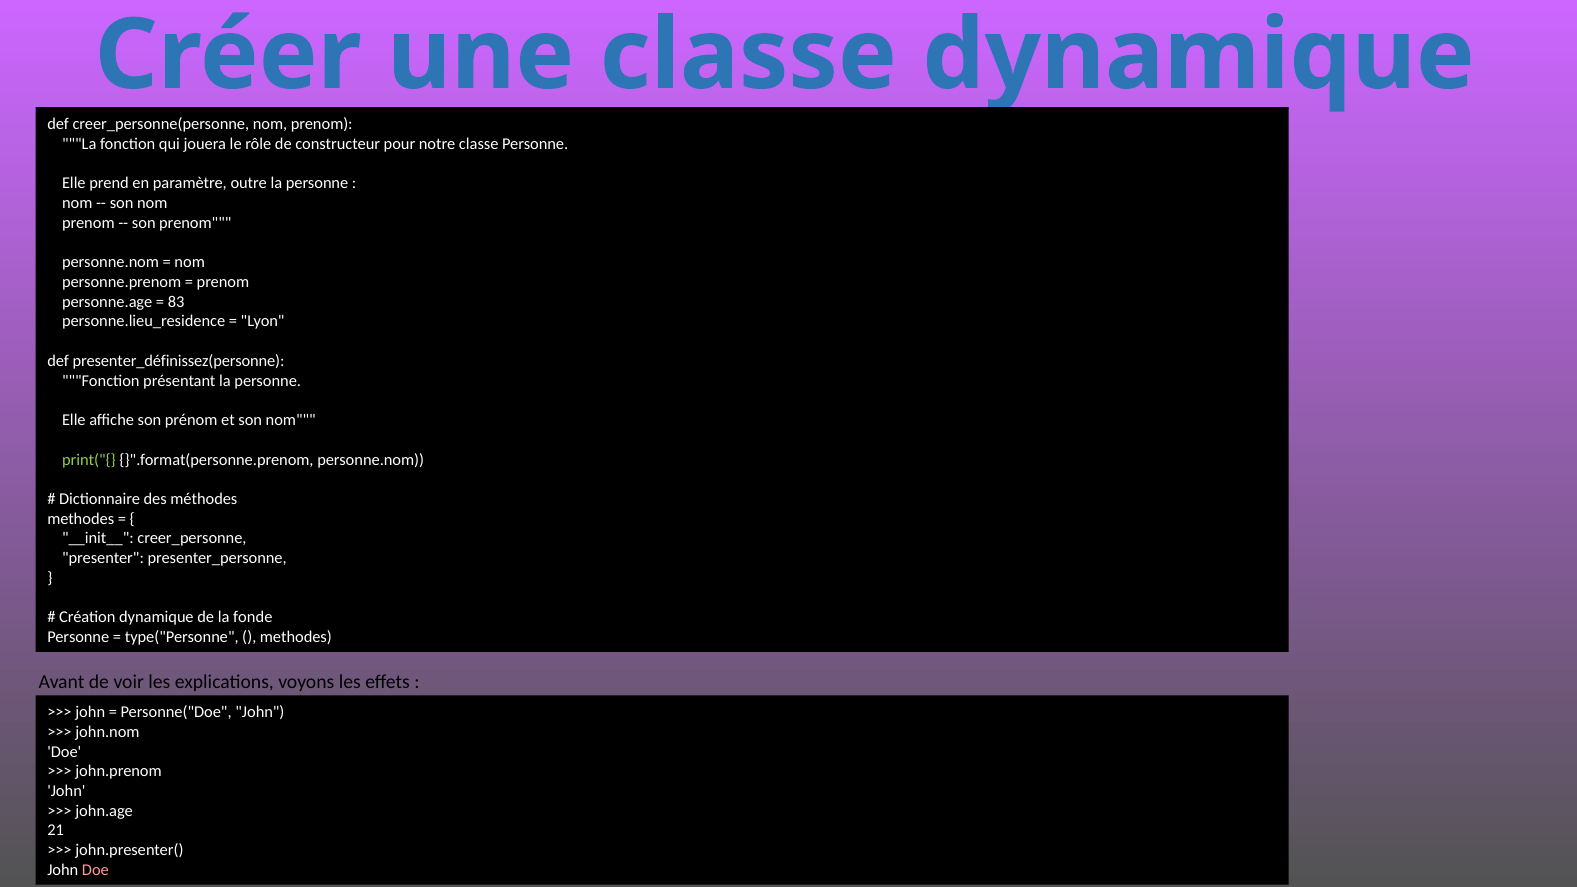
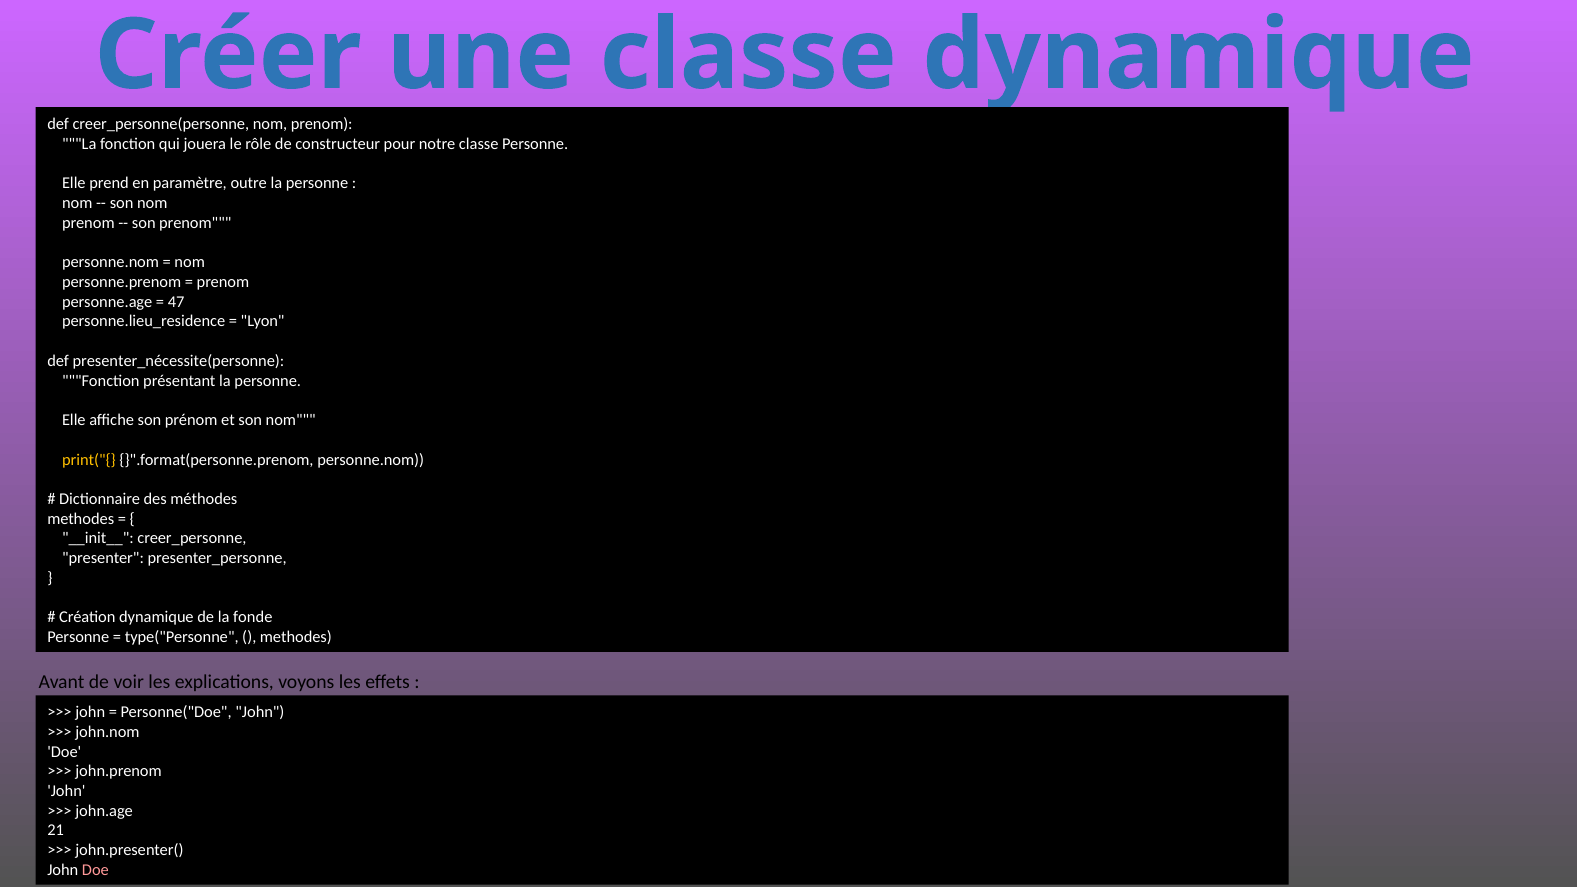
83: 83 -> 47
presenter_définissez(personne: presenter_définissez(personne -> presenter_nécessite(personne
print("{ colour: light green -> yellow
